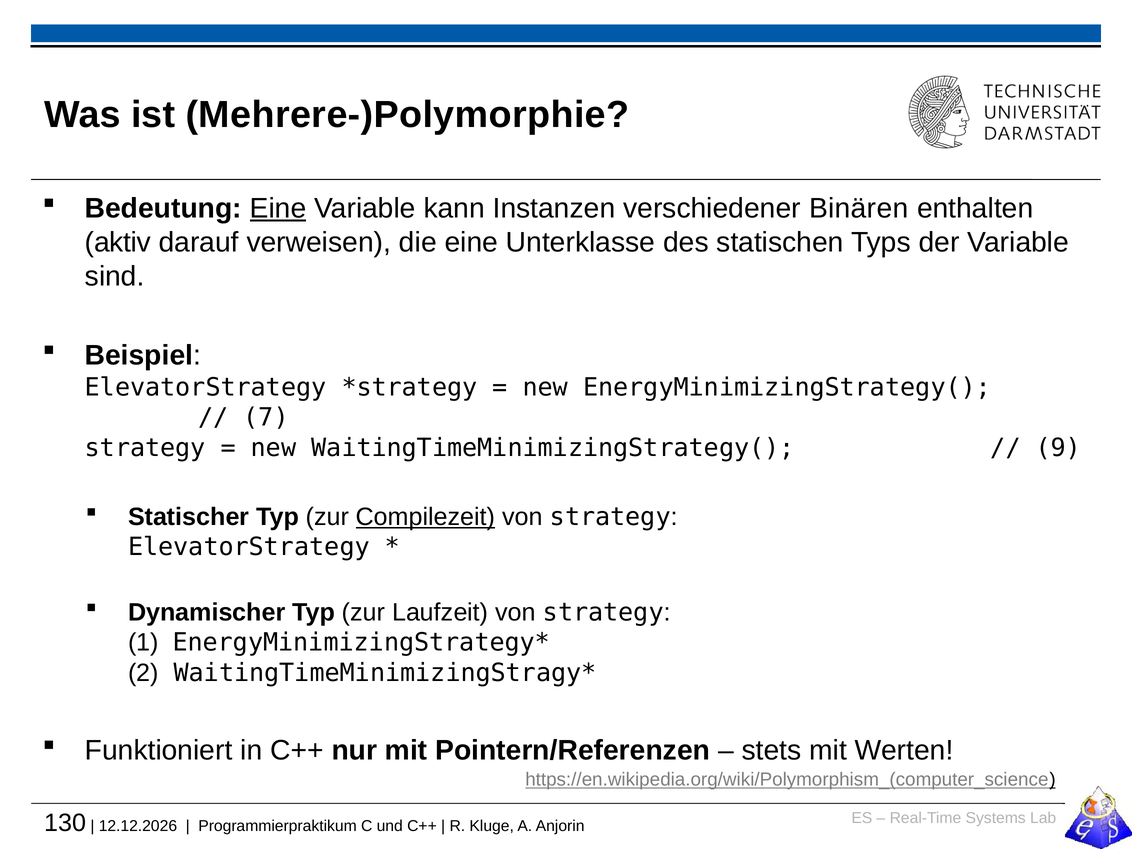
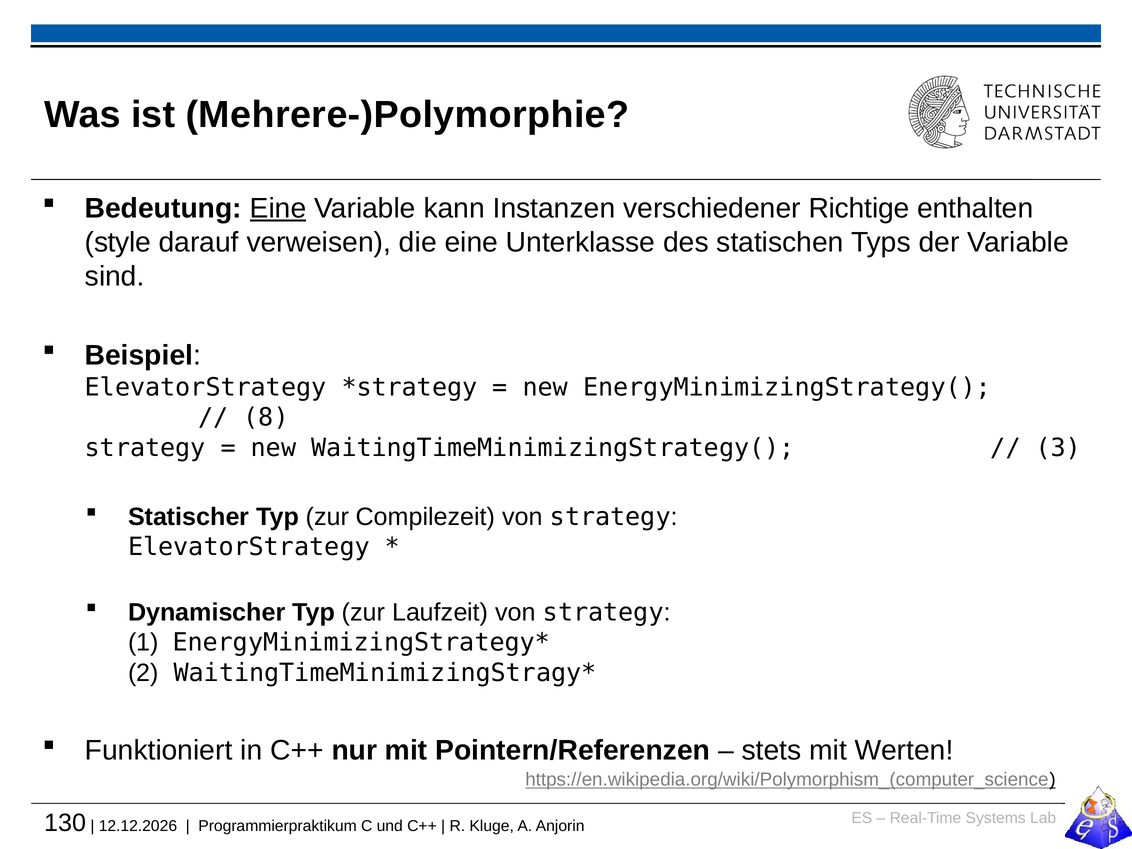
Binären: Binären -> Richtige
aktiv: aktiv -> style
7: 7 -> 8
9: 9 -> 3
Compilezeit underline: present -> none
